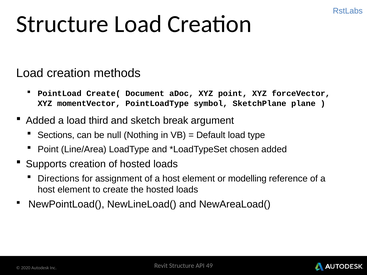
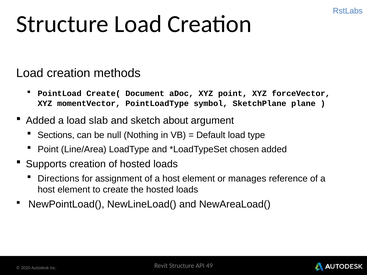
third: third -> slab
break: break -> about
modelling: modelling -> manages
